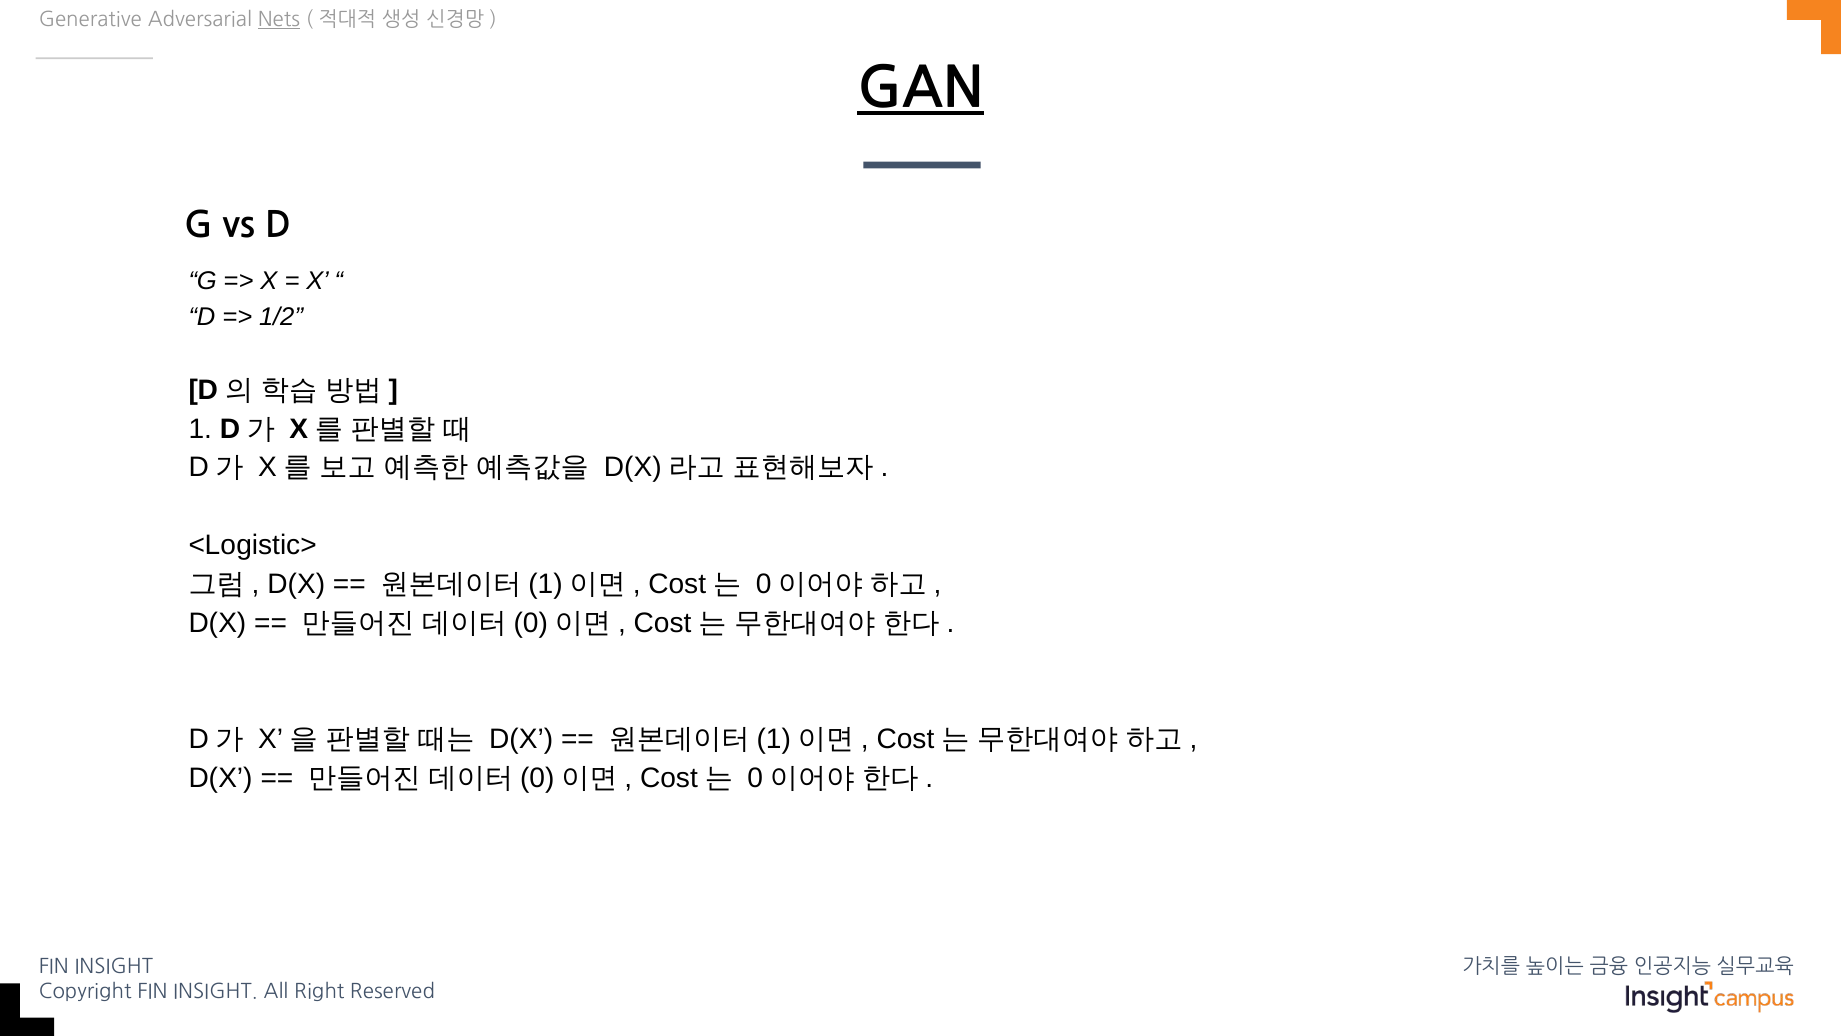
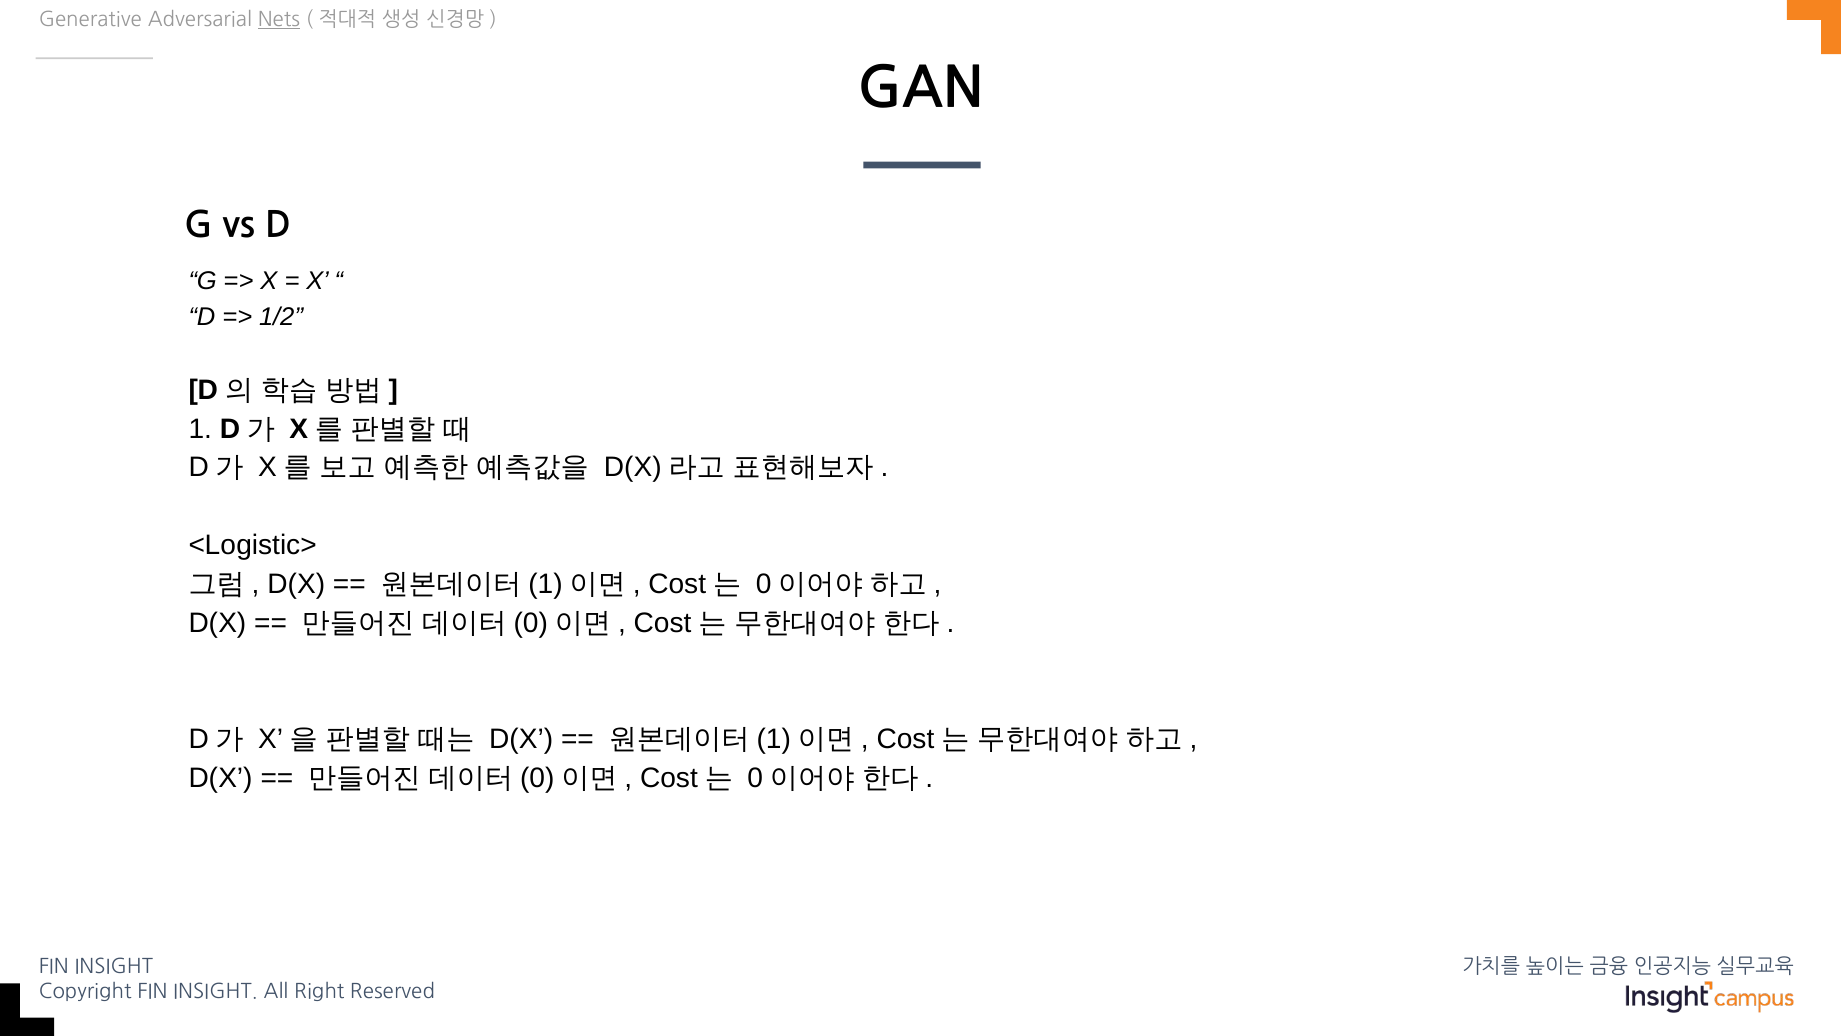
GAN underline: present -> none
